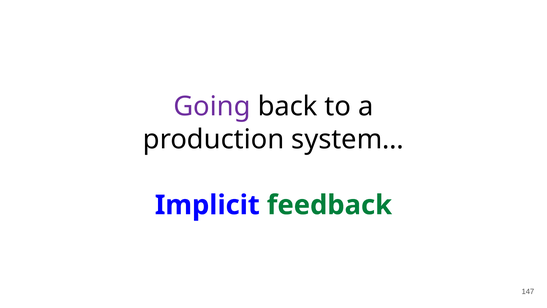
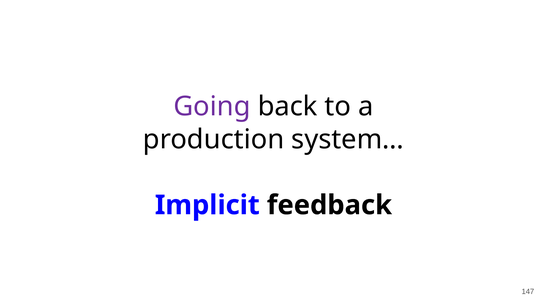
feedback colour: green -> black
